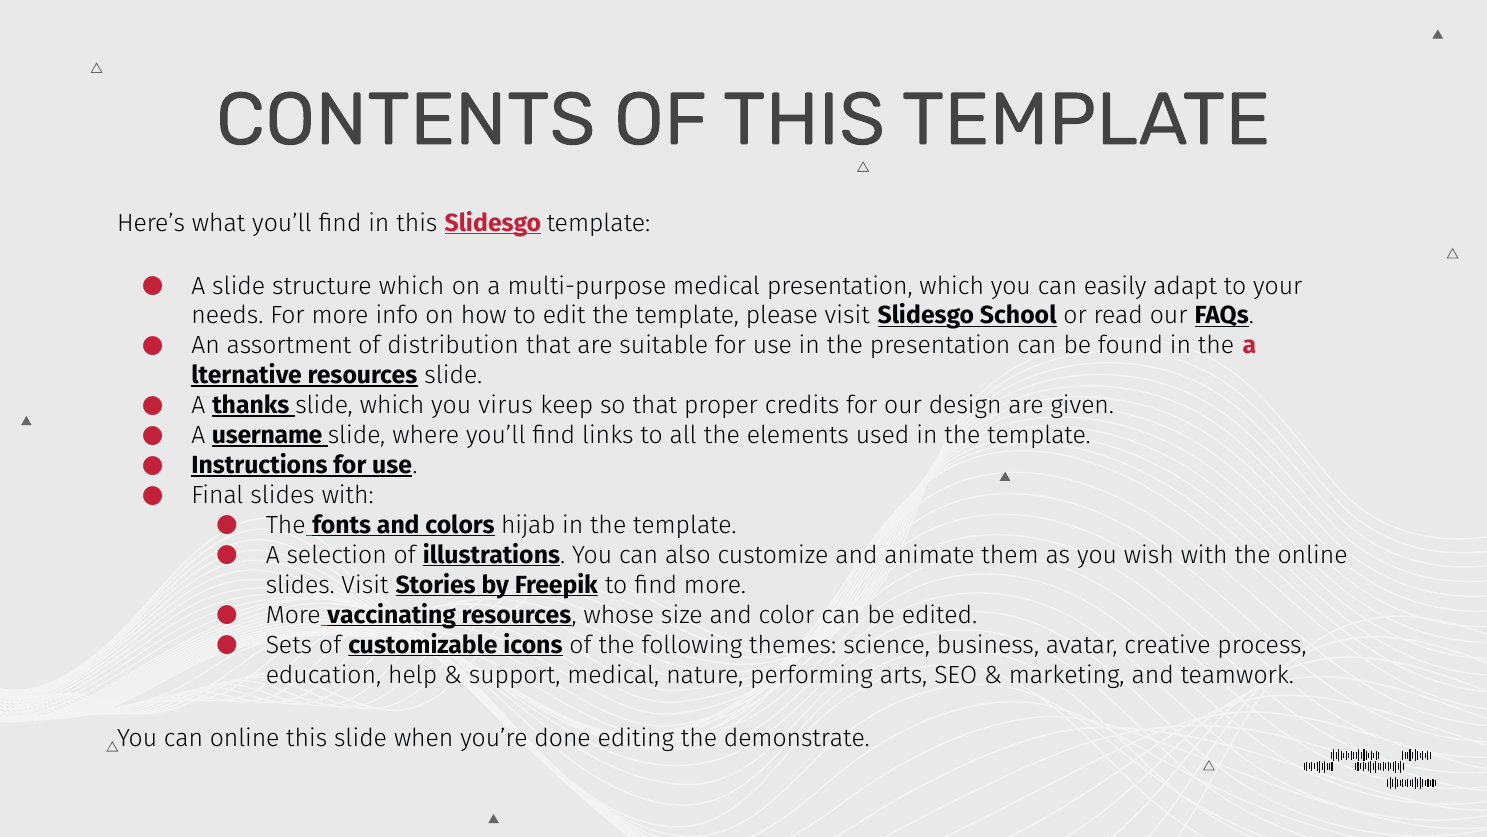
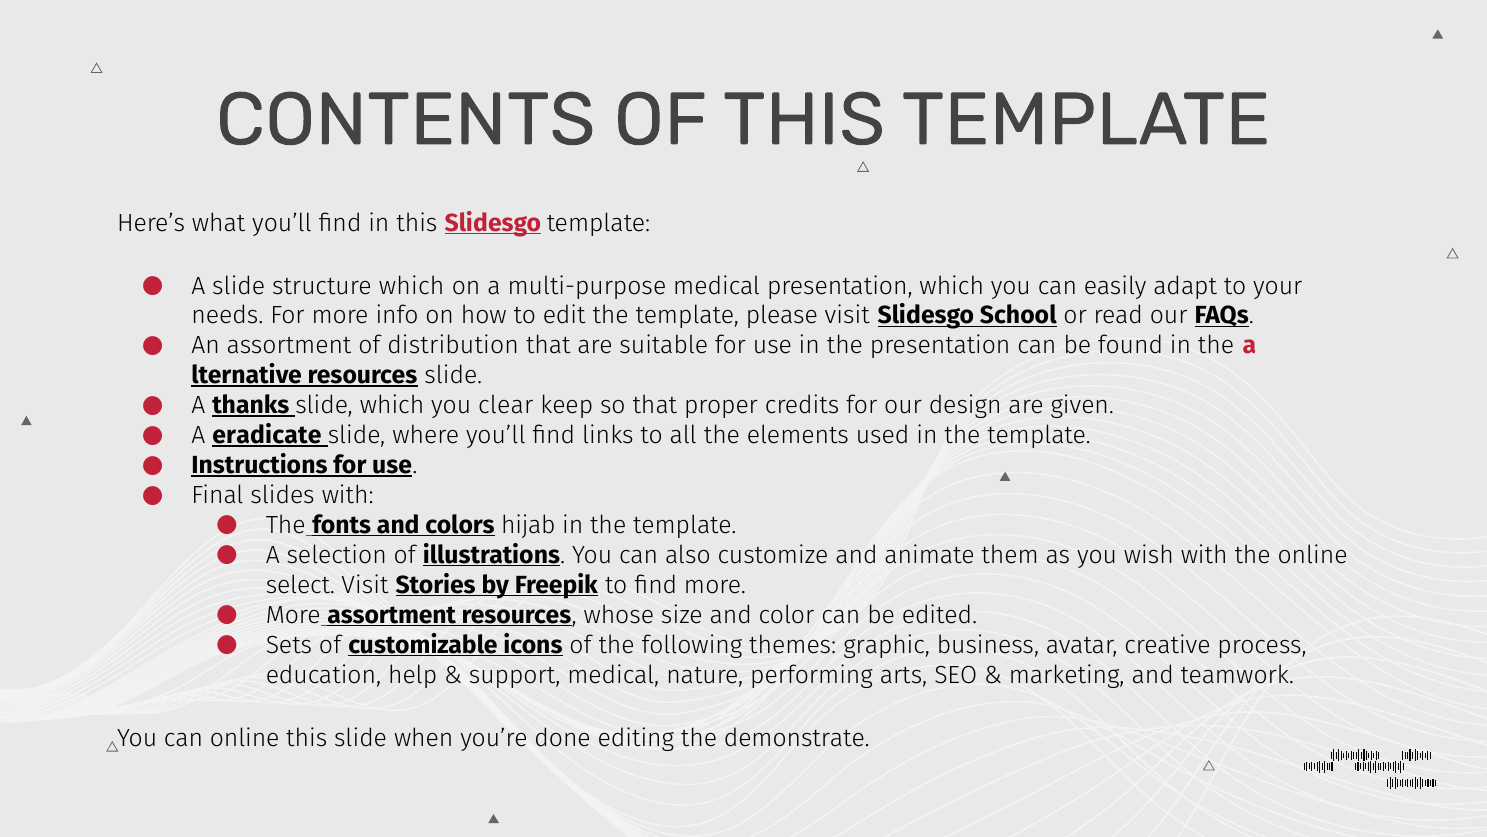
virus: virus -> clear
username: username -> eradicate
slides at (300, 585): slides -> select
More vaccinating: vaccinating -> assortment
science: science -> graphic
